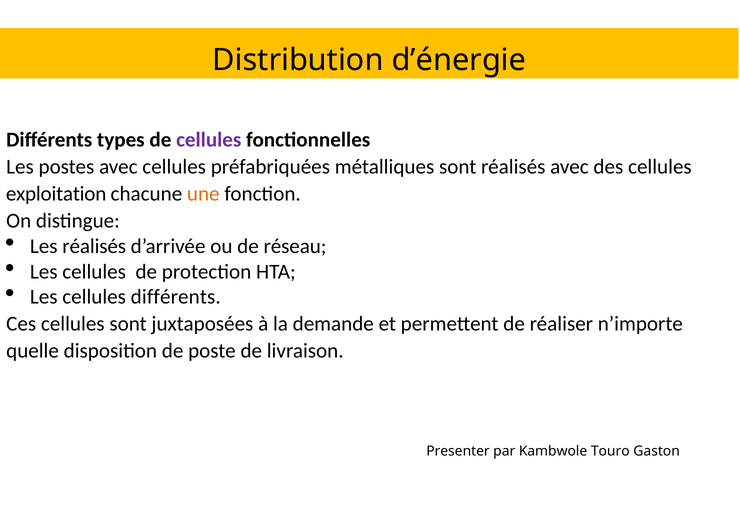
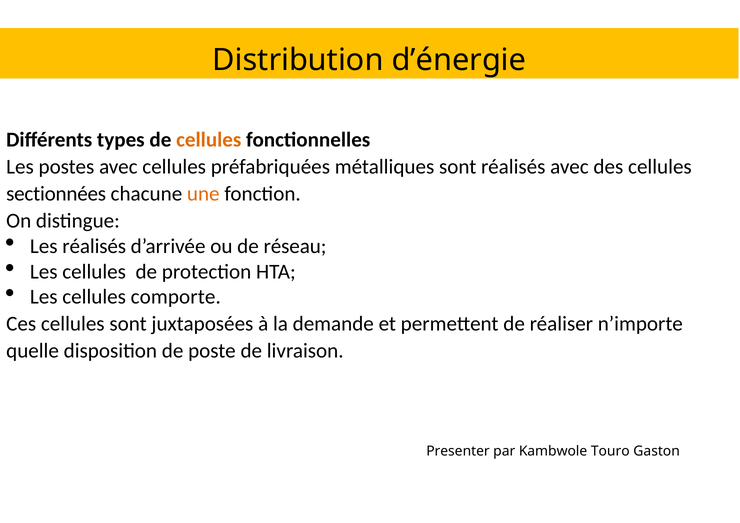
cellules at (209, 140) colour: purple -> orange
exploitation: exploitation -> sectionnées
cellules différents: différents -> comporte
